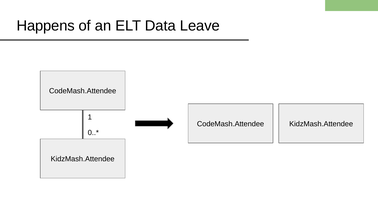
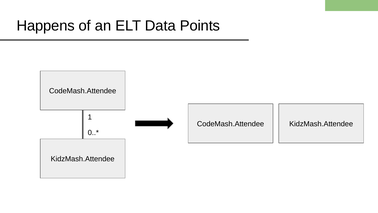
Leave: Leave -> Points
